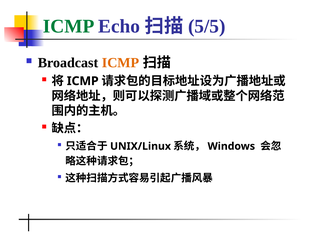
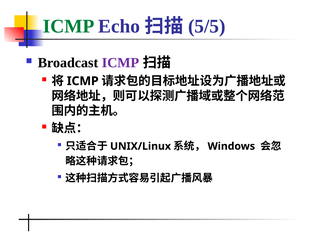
ICMP at (121, 63) colour: orange -> purple
